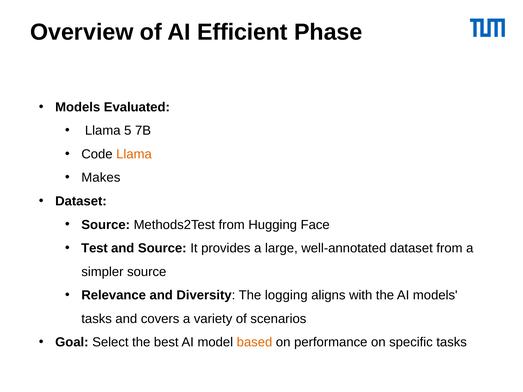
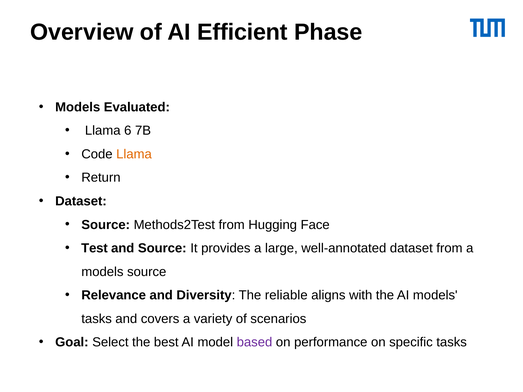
5: 5 -> 6
Makes: Makes -> Return
simpler at (102, 272): simpler -> models
logging: logging -> reliable
based colour: orange -> purple
